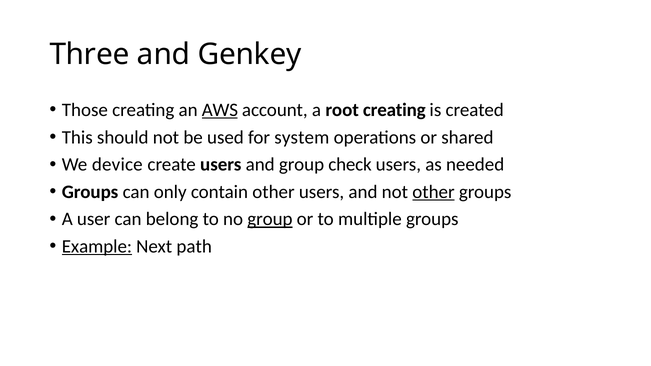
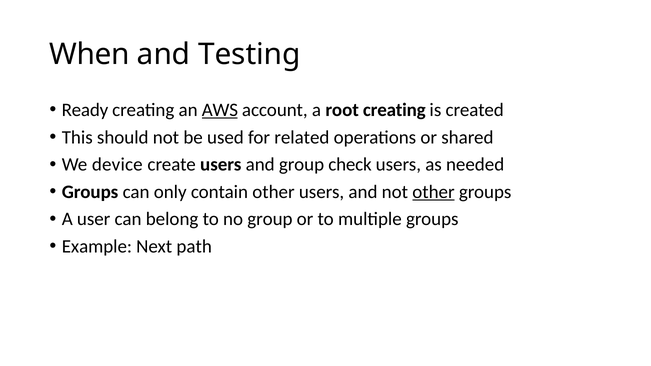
Three: Three -> When
Genkey: Genkey -> Testing
Those: Those -> Ready
system: system -> related
group at (270, 219) underline: present -> none
Example underline: present -> none
